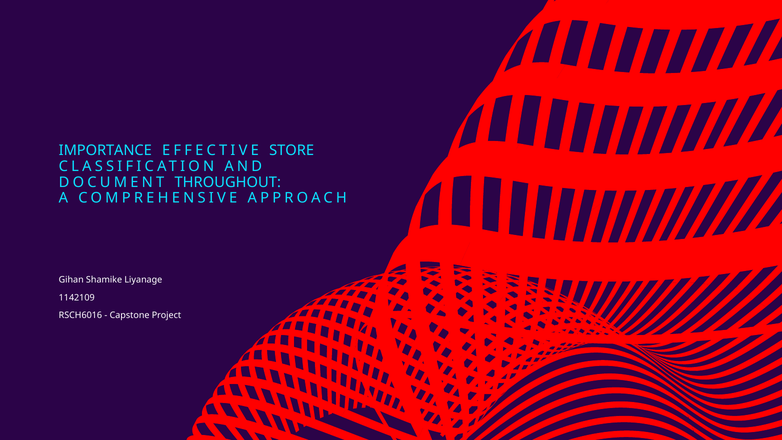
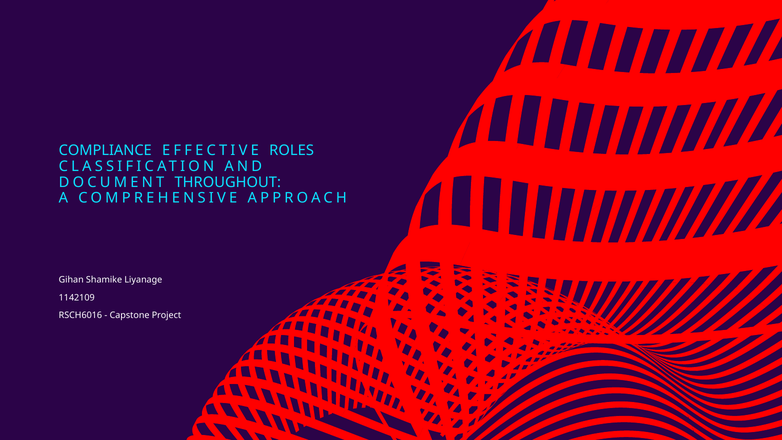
IMPORTANCE: IMPORTANCE -> COMPLIANCE
STORE: STORE -> ROLES
